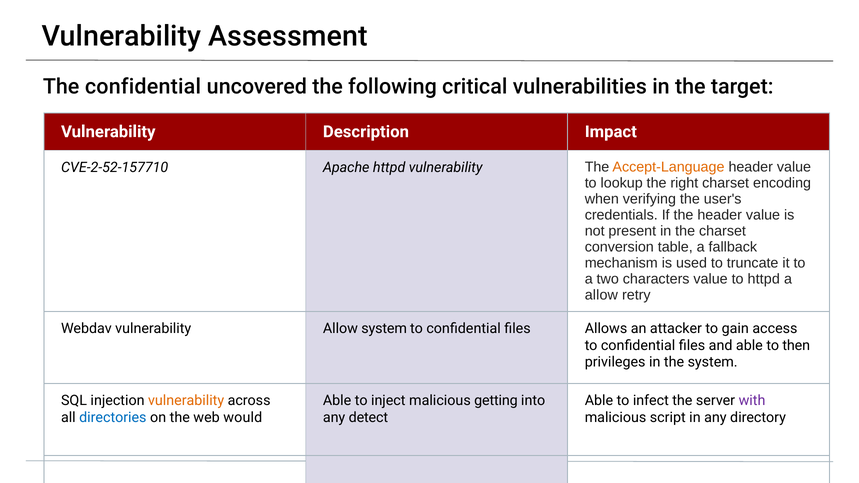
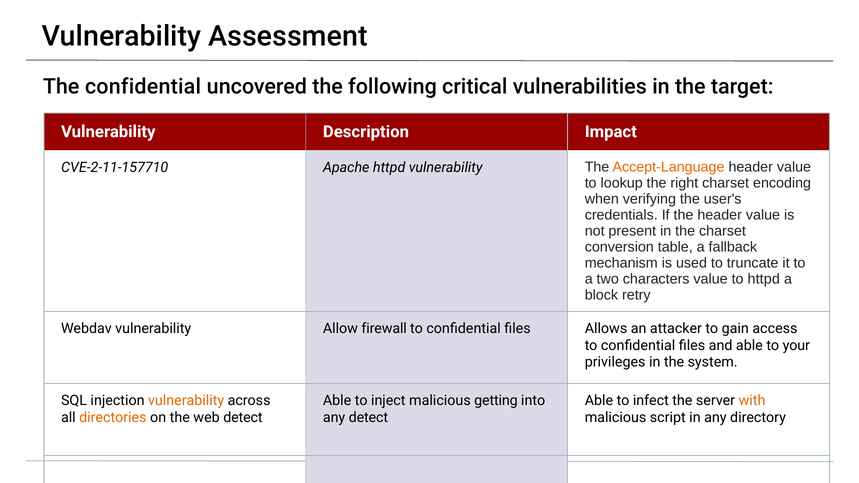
CVE-2-52-157710: CVE-2-52-157710 -> CVE-2-11-157710
allow at (601, 295): allow -> block
Allow system: system -> firewall
then: then -> your
with colour: purple -> orange
directories colour: blue -> orange
web would: would -> detect
